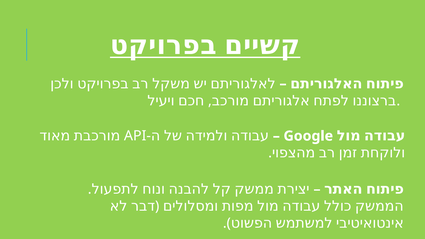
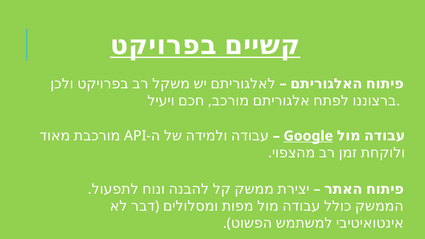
Google underline: none -> present
